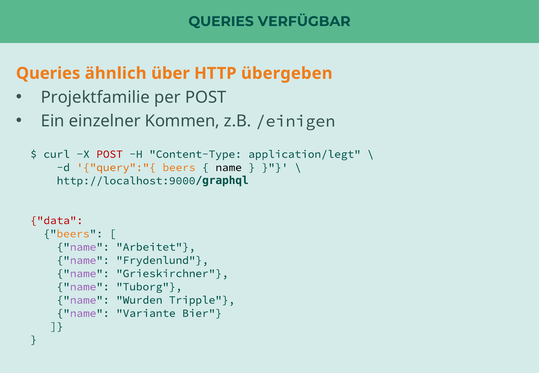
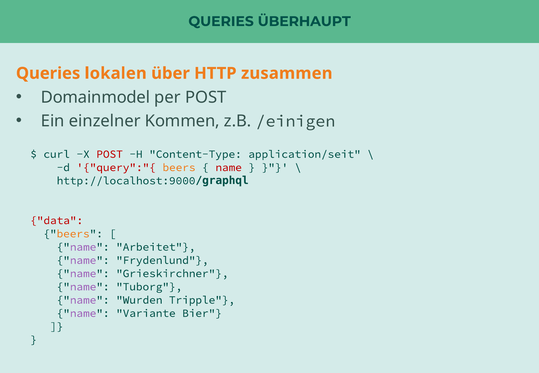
VERFÜGBAR: VERFÜGBAR -> ÜBERHAUPT
ähnlich: ähnlich -> lokalen
übergeben: übergeben -> zusammen
Projektfamilie: Projektfamilie -> Domainmodel
application/legt: application/legt -> application/seit
query":"{ colour: orange -> red
name at (229, 167) colour: black -> red
